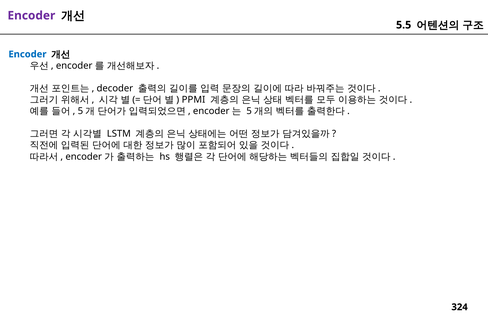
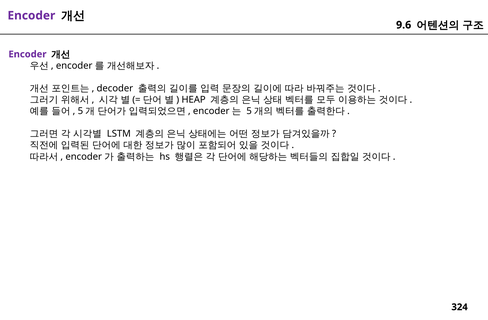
5.5: 5.5 -> 9.6
Encoder at (27, 54) colour: blue -> purple
PPMI: PPMI -> HEAP
